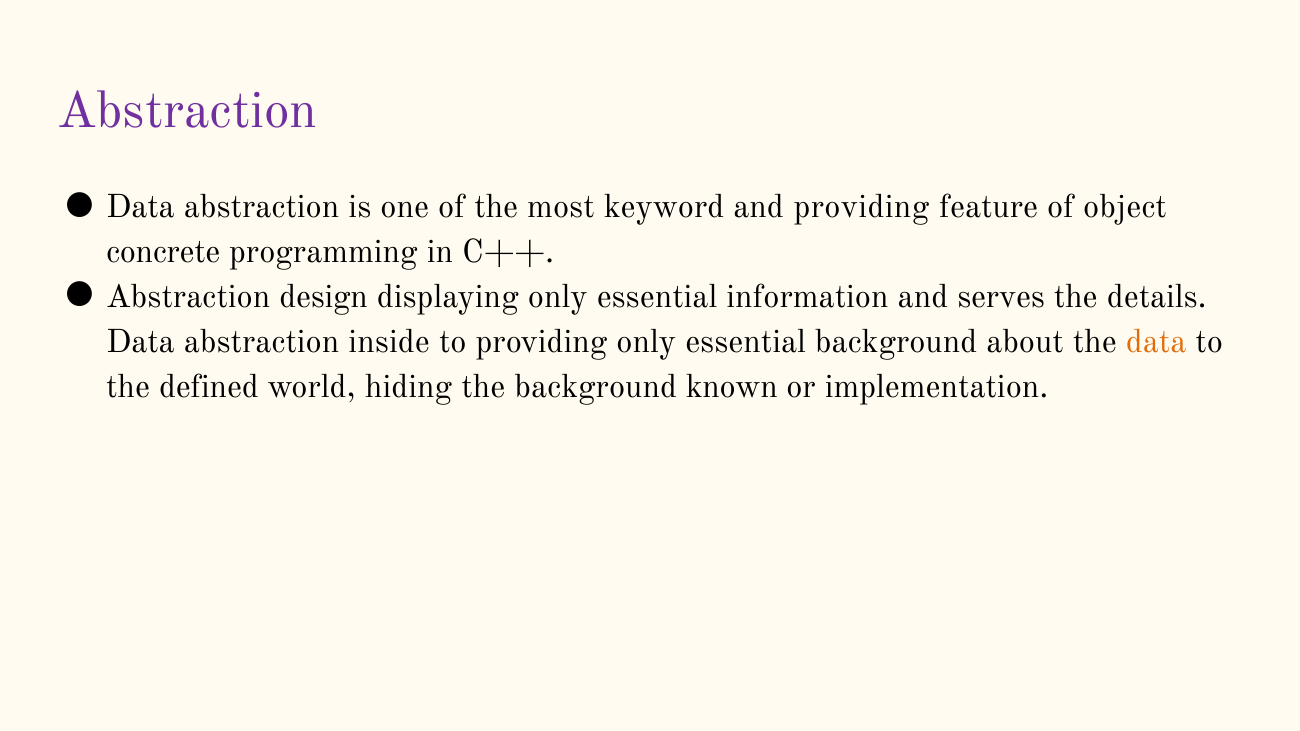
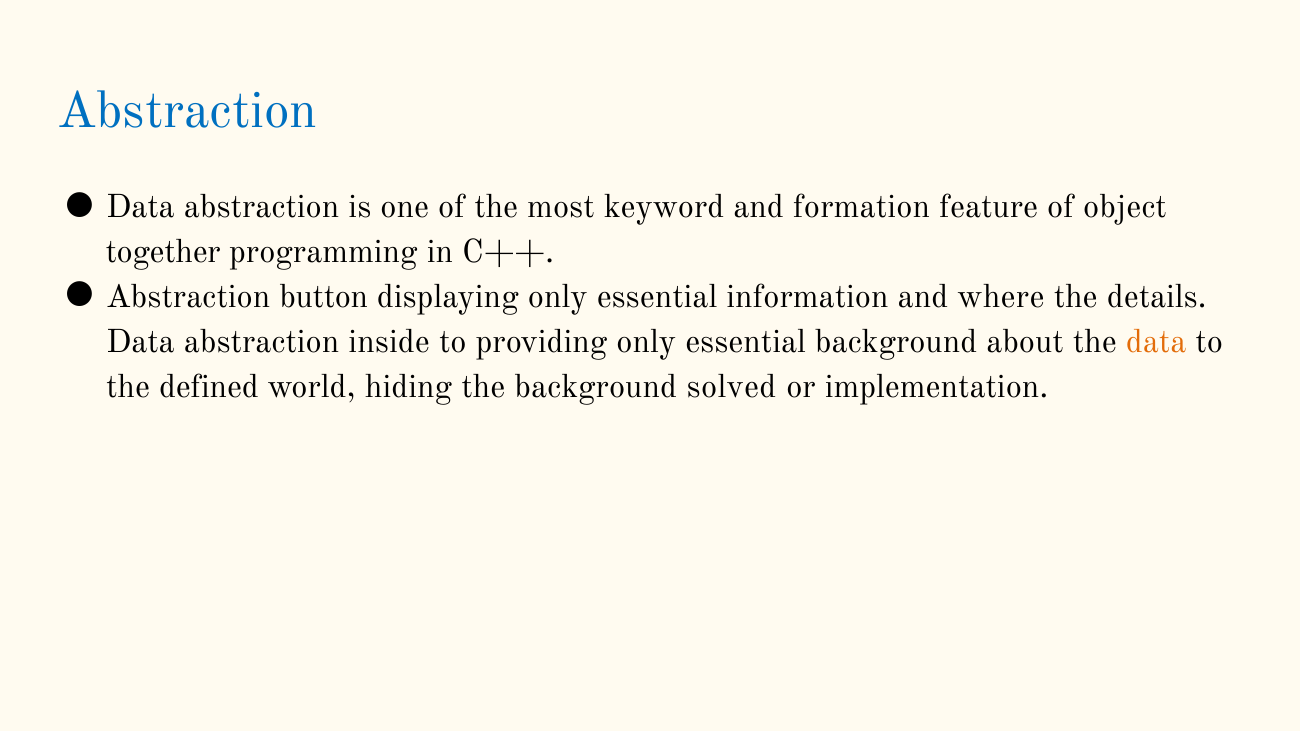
Abstraction at (187, 111) colour: purple -> blue
and providing: providing -> formation
concrete: concrete -> together
design: design -> button
serves: serves -> where
known: known -> solved
